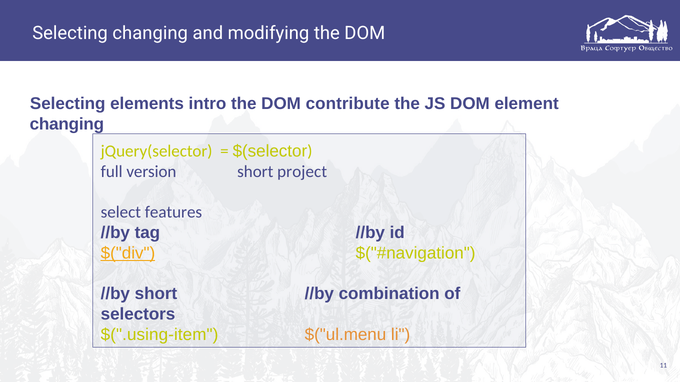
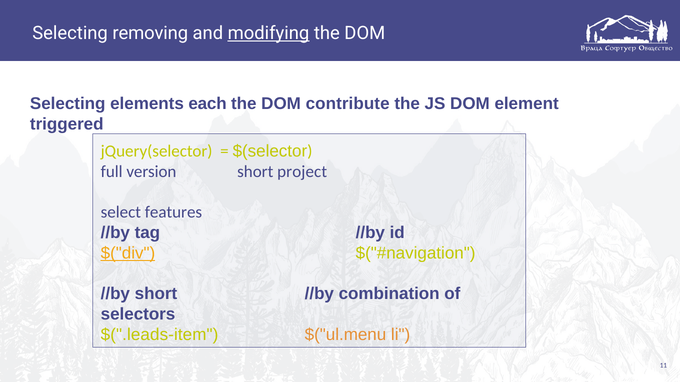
Selecting changing: changing -> removing
modifying underline: none -> present
intro: intro -> each
changing at (67, 124): changing -> triggered
$(".using-item: $(".using-item -> $(".leads-item
